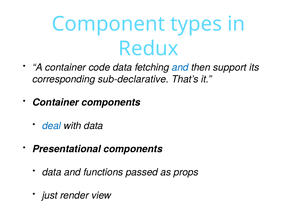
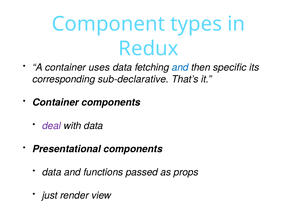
code: code -> uses
support: support -> specific
deal colour: blue -> purple
